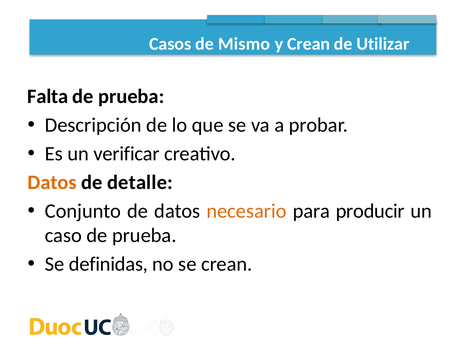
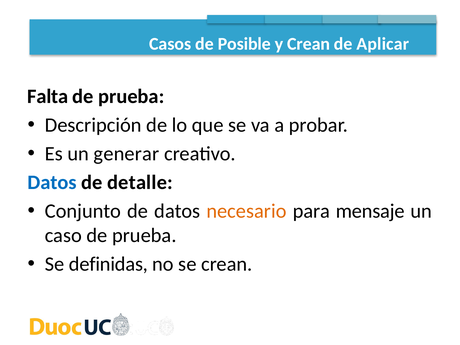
Mismo: Mismo -> Posible
Utilizar: Utilizar -> Aplicar
verificar: verificar -> generar
Datos at (52, 182) colour: orange -> blue
producir: producir -> mensaje
